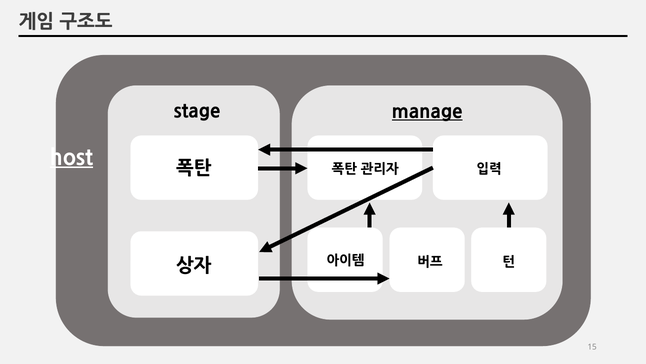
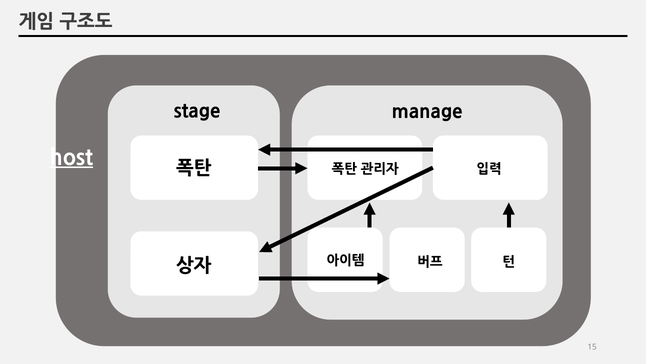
manage underline: present -> none
